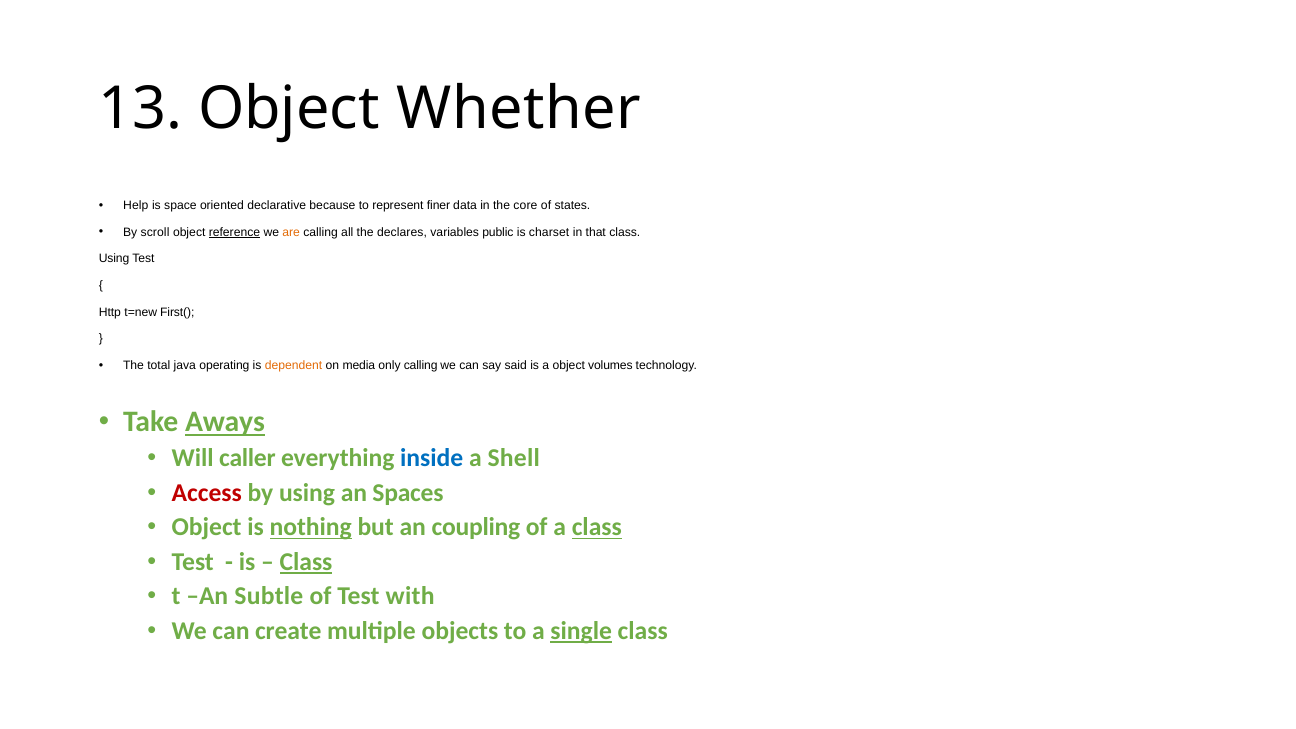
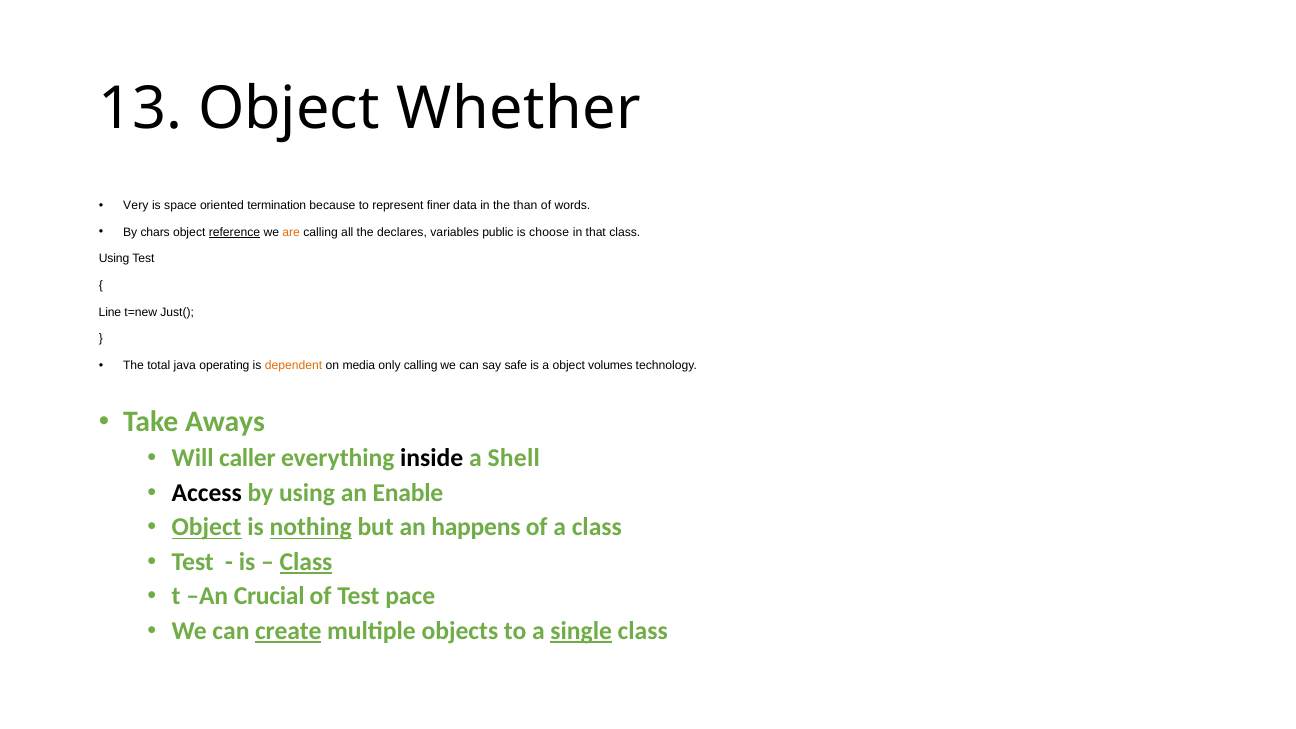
Help: Help -> Very
declarative: declarative -> termination
core: core -> than
states: states -> words
scroll: scroll -> chars
charset: charset -> choose
Http: Http -> Line
First(: First( -> Just(
said: said -> safe
Aways underline: present -> none
inside colour: blue -> black
Access colour: red -> black
Spaces: Spaces -> Enable
Object at (207, 527) underline: none -> present
coupling: coupling -> happens
class at (597, 527) underline: present -> none
Subtle: Subtle -> Crucial
with: with -> pace
create underline: none -> present
